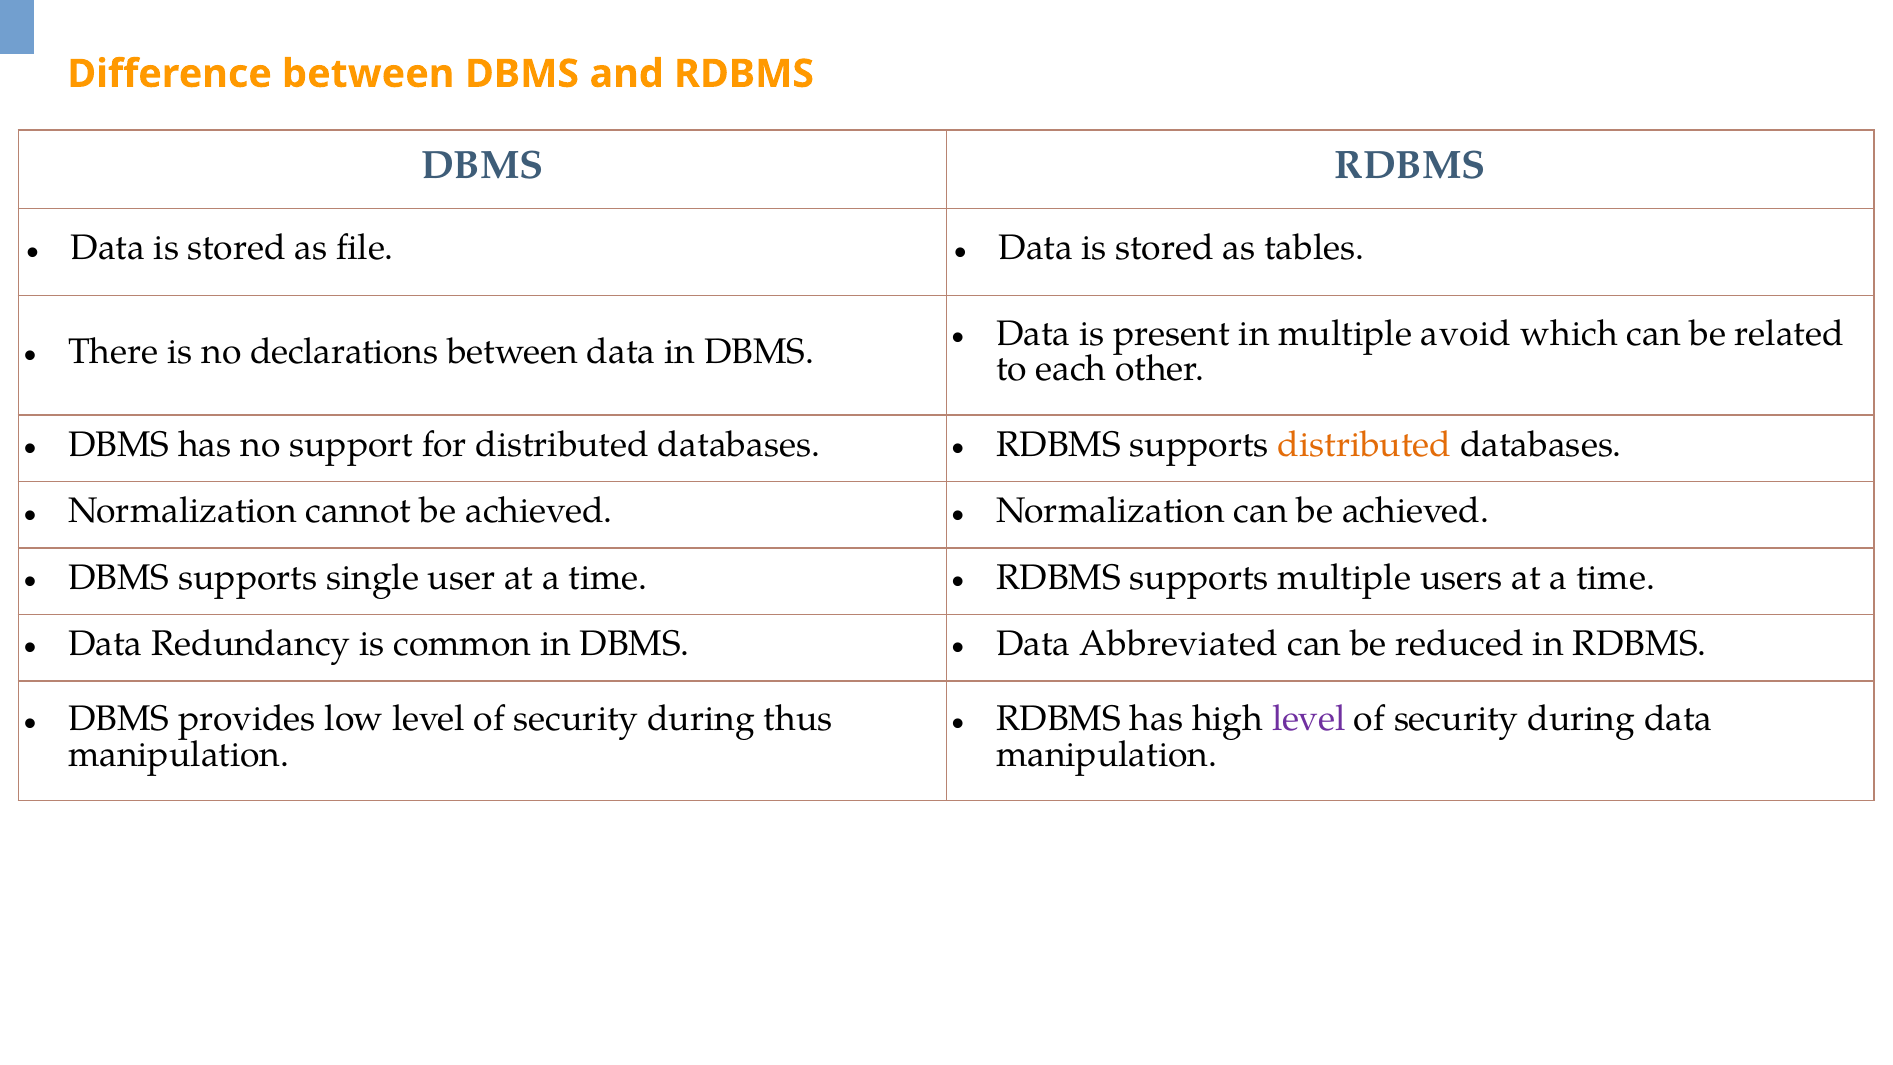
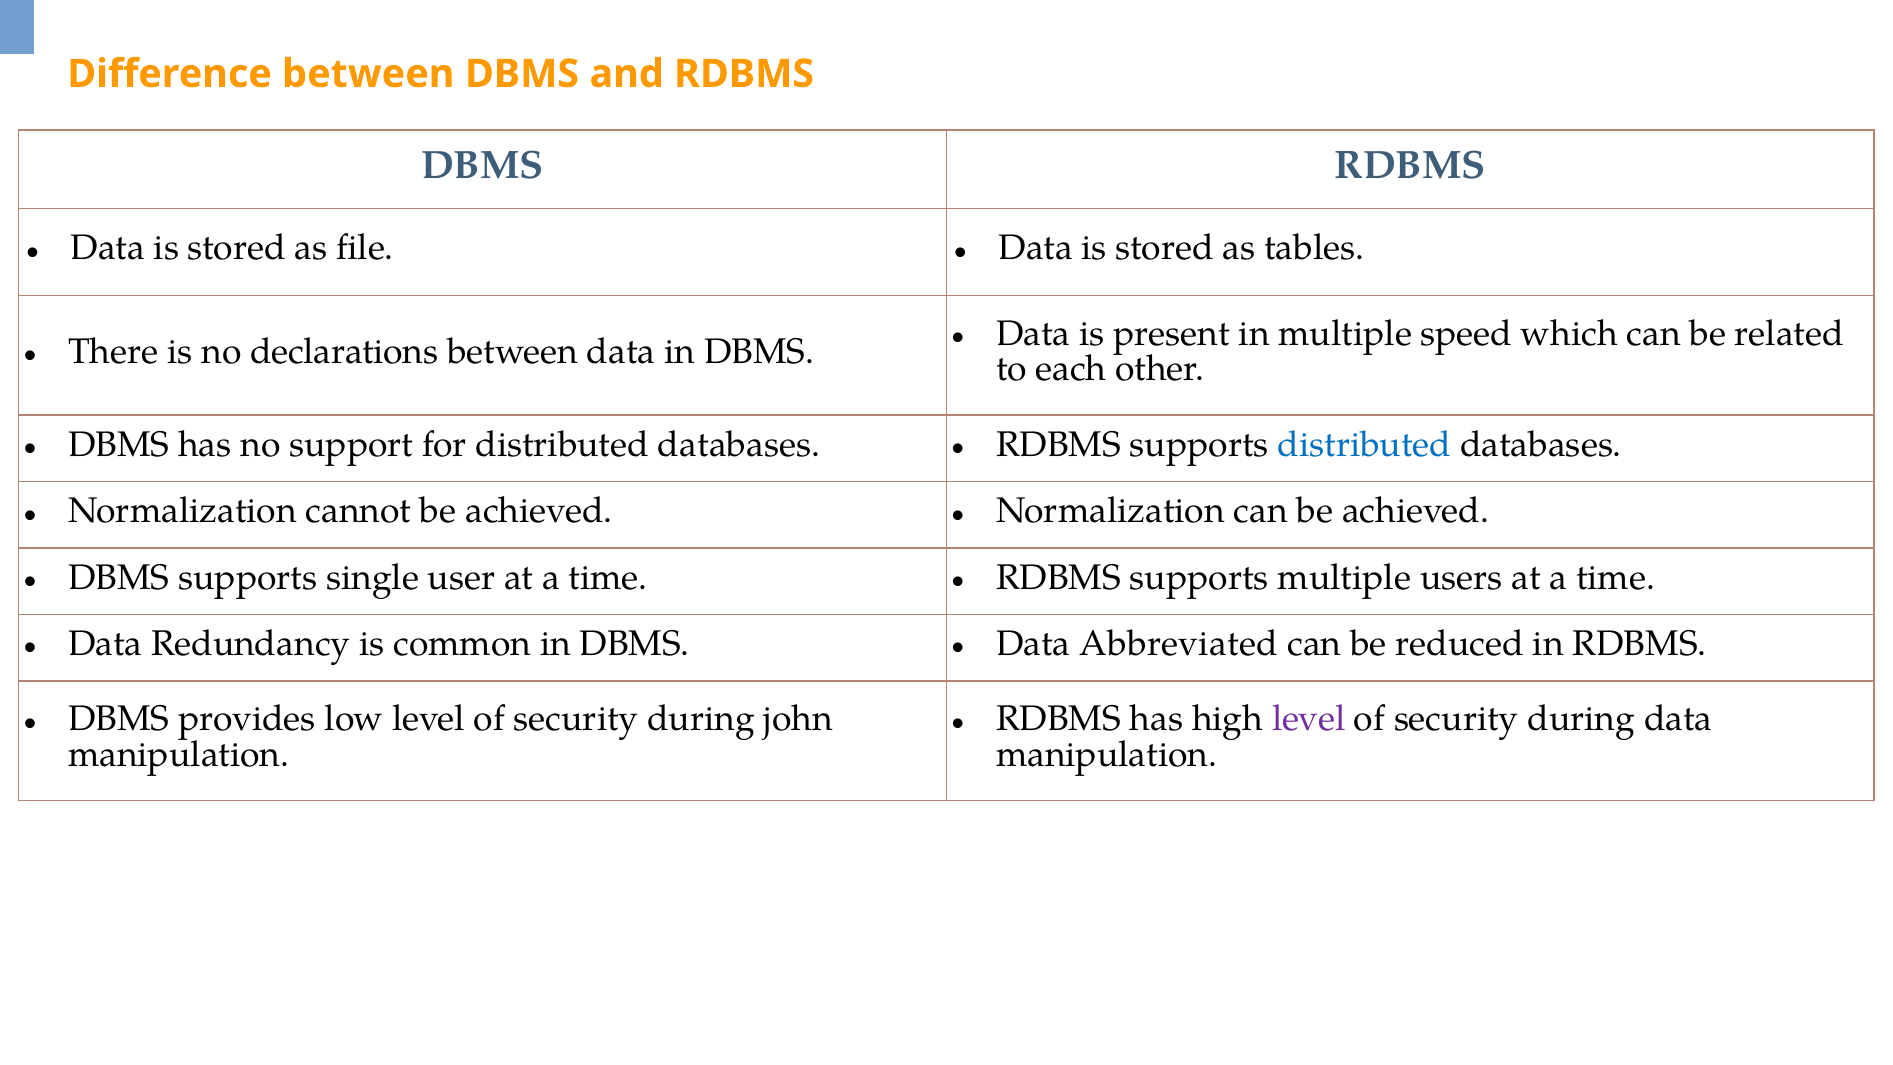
avoid: avoid -> speed
distributed at (1365, 444) colour: orange -> blue
thus: thus -> john
